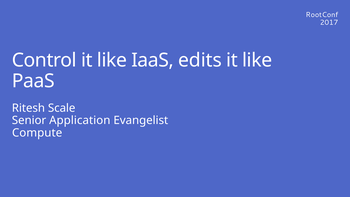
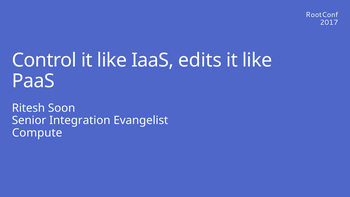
Scale: Scale -> Soon
Application: Application -> Integration
